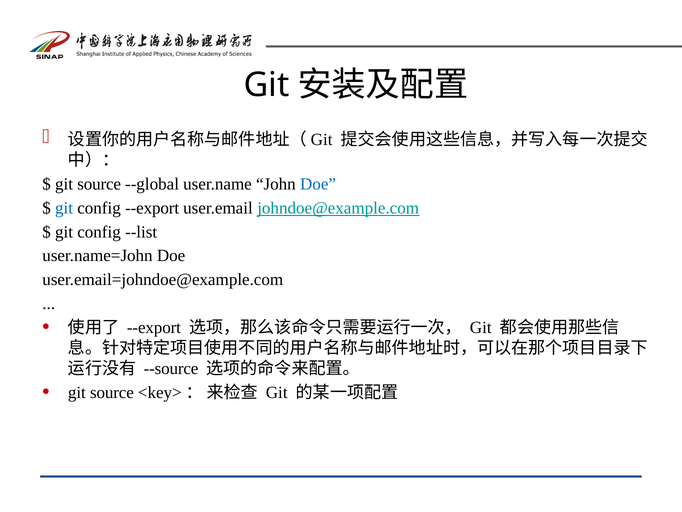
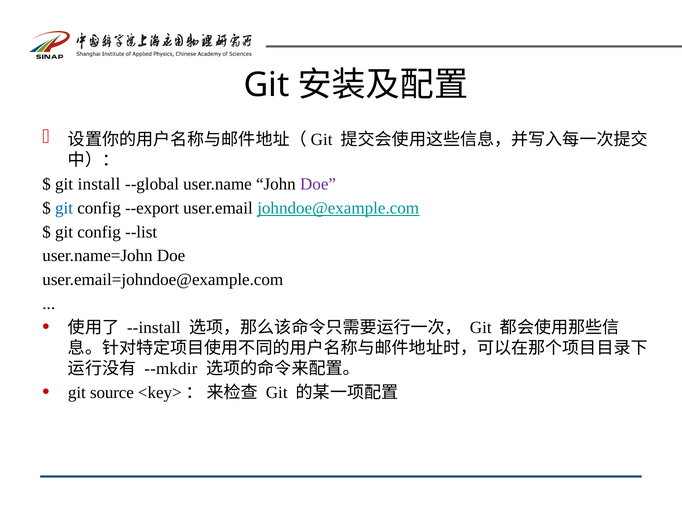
source at (99, 184): source -> install
Doe at (318, 184) colour: blue -> purple
--export at (154, 327): --export -> --install
--source: --source -> --mkdir
